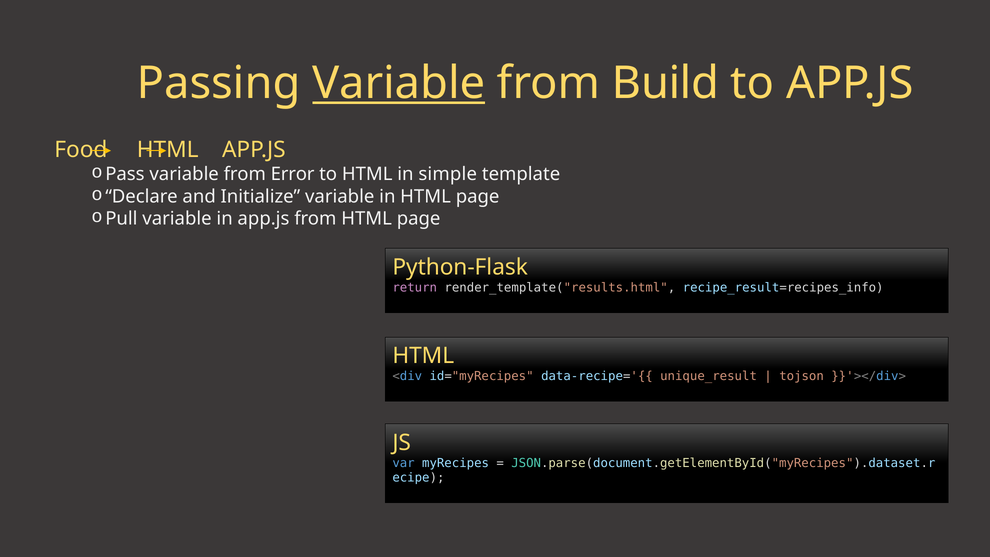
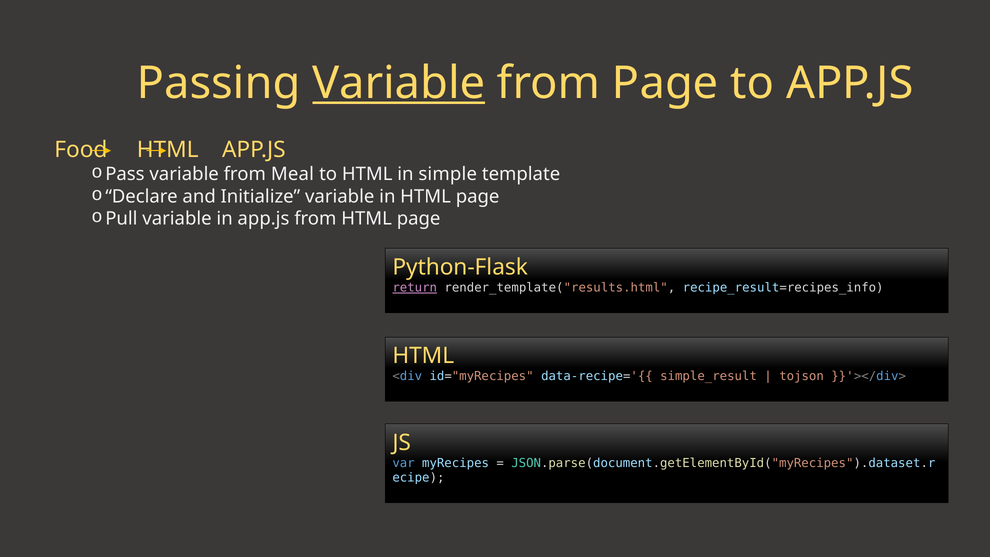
from Build: Build -> Page
Error: Error -> Meal
return underline: none -> present
unique_result: unique_result -> simple_result
